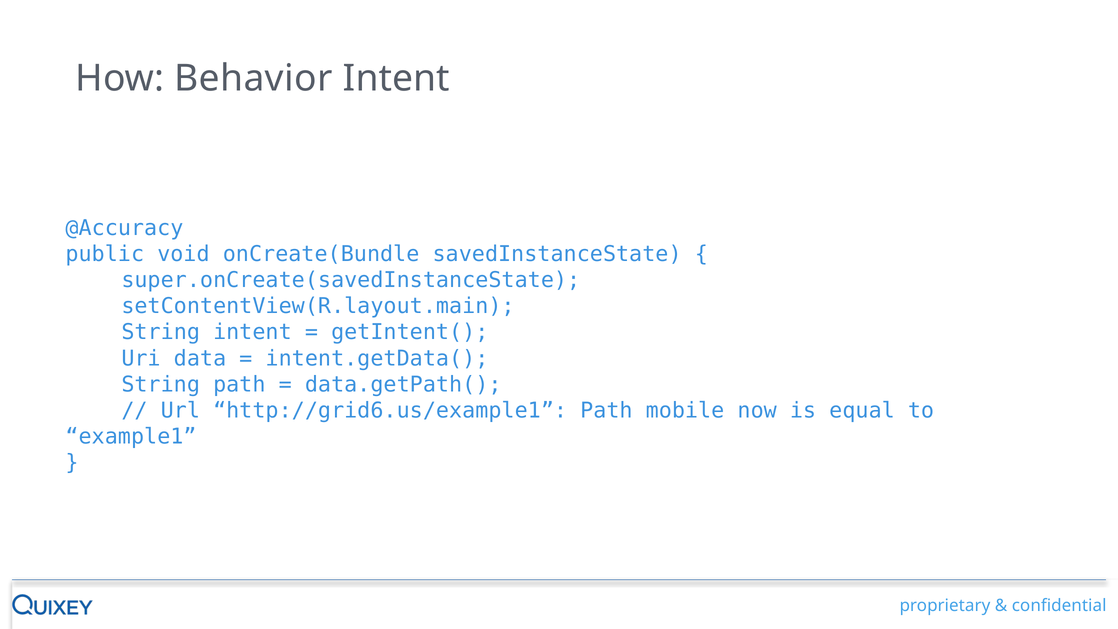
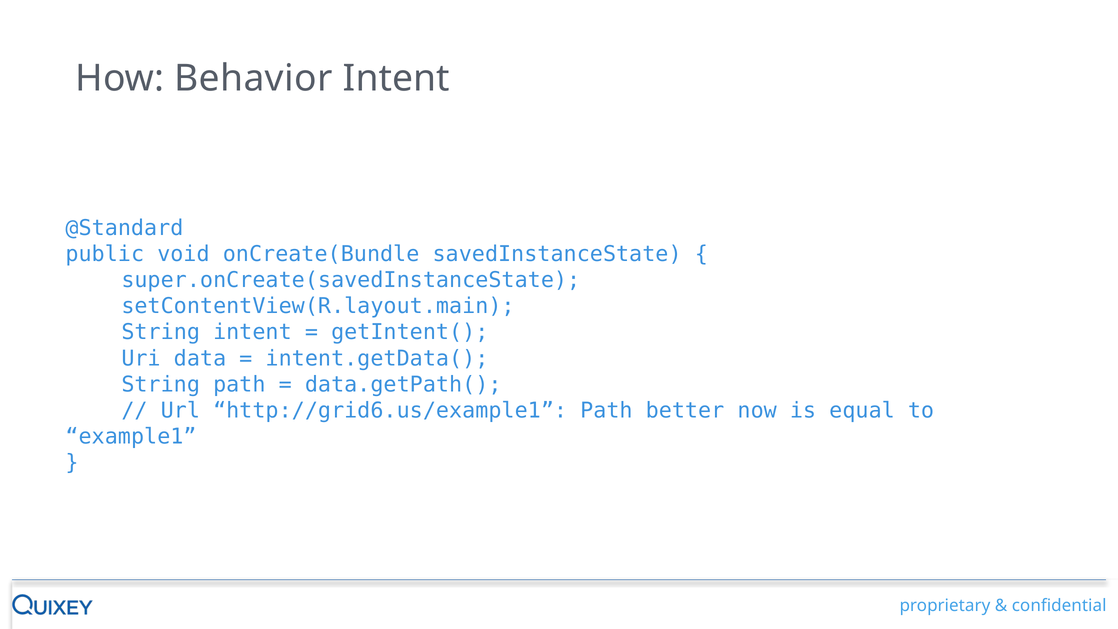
@Accuracy: @Accuracy -> @Standard
mobile: mobile -> better
